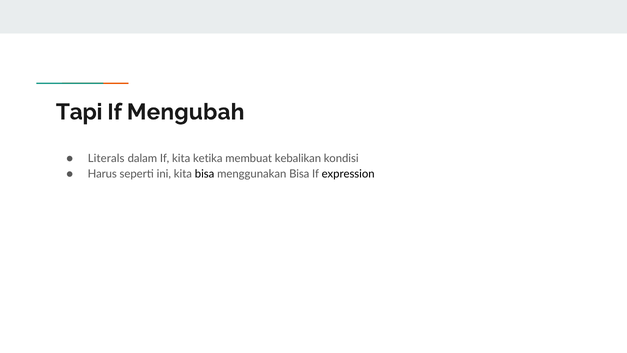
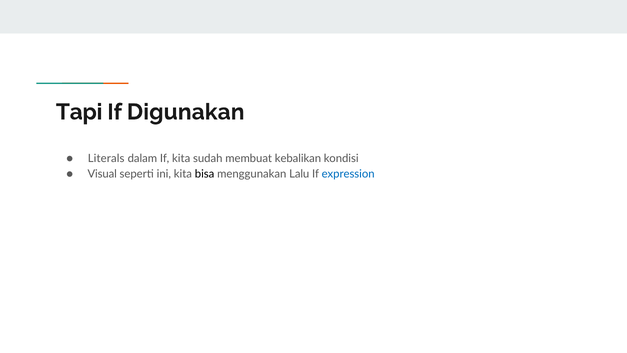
Mengubah: Mengubah -> Digunakan
ketika: ketika -> sudah
Harus: Harus -> Visual
menggunakan Bisa: Bisa -> Lalu
expression colour: black -> blue
